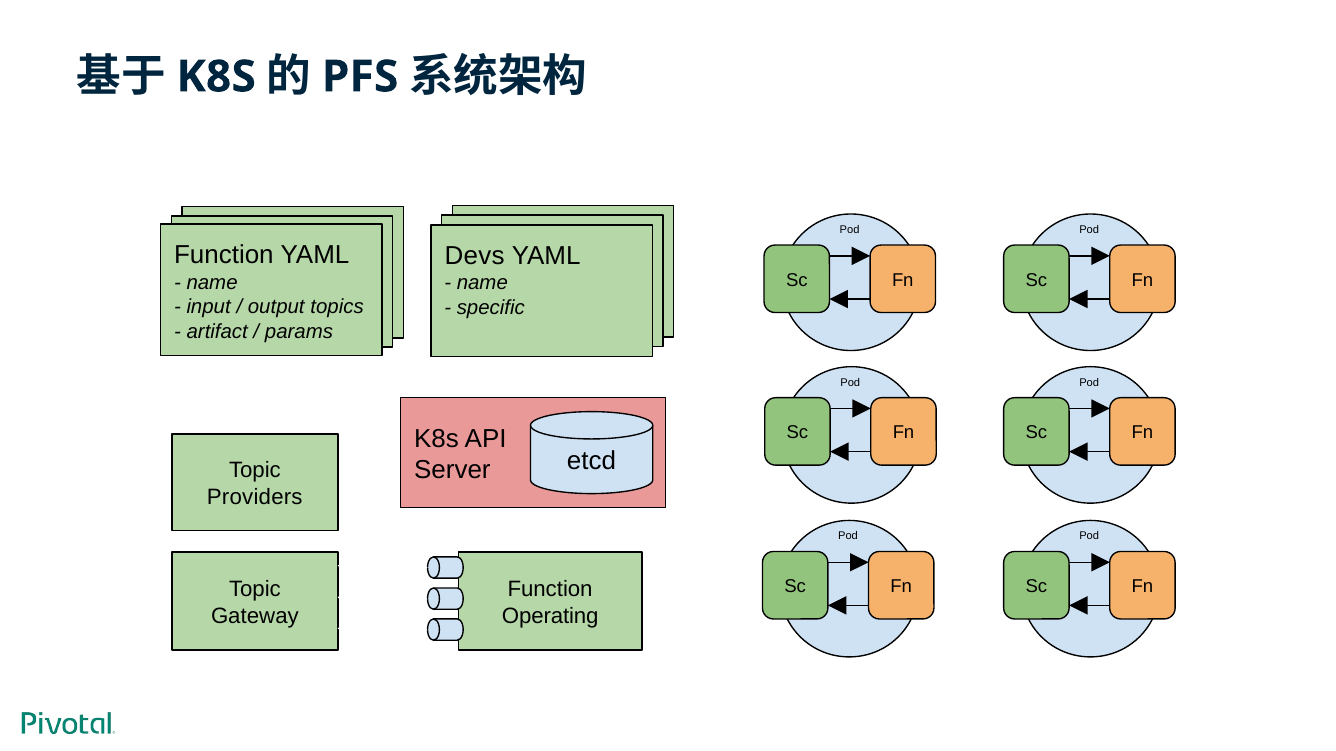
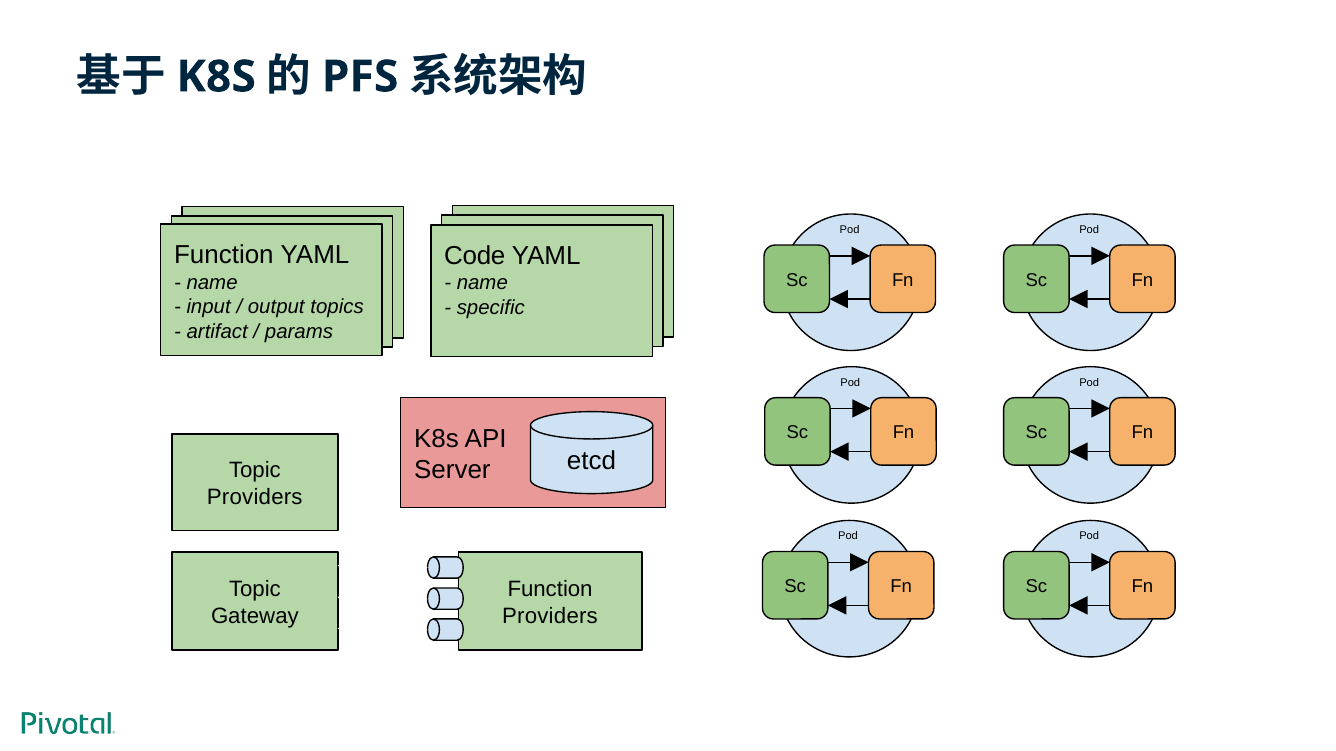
Devs: Devs -> Code
Operating at (550, 616): Operating -> Providers
